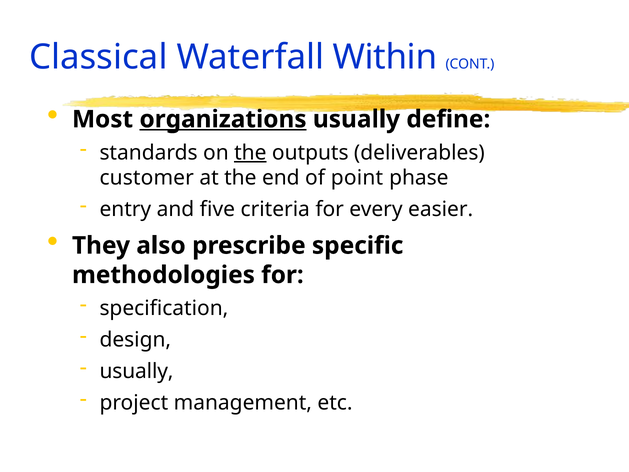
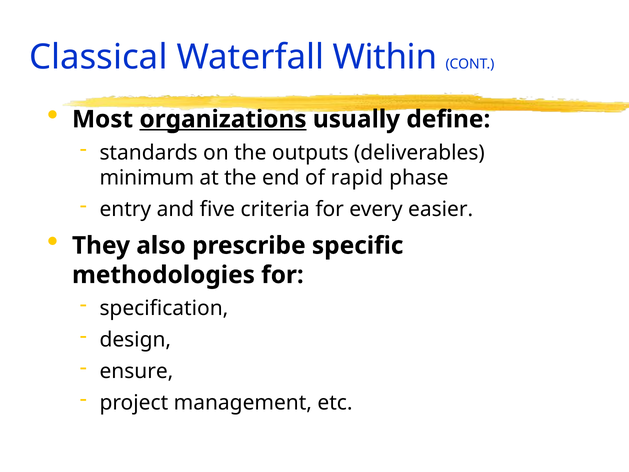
the at (250, 153) underline: present -> none
customer: customer -> minimum
point: point -> rapid
usually at (137, 371): usually -> ensure
